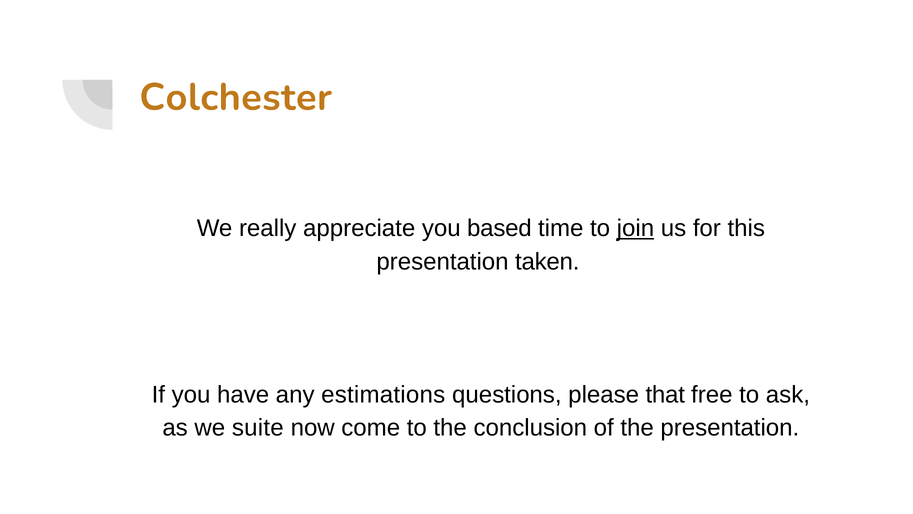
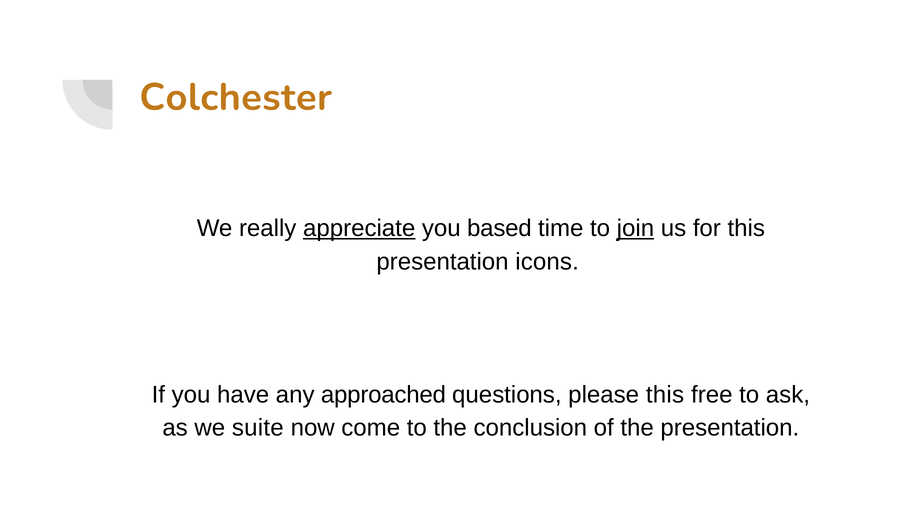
appreciate underline: none -> present
taken: taken -> icons
estimations: estimations -> approached
please that: that -> this
